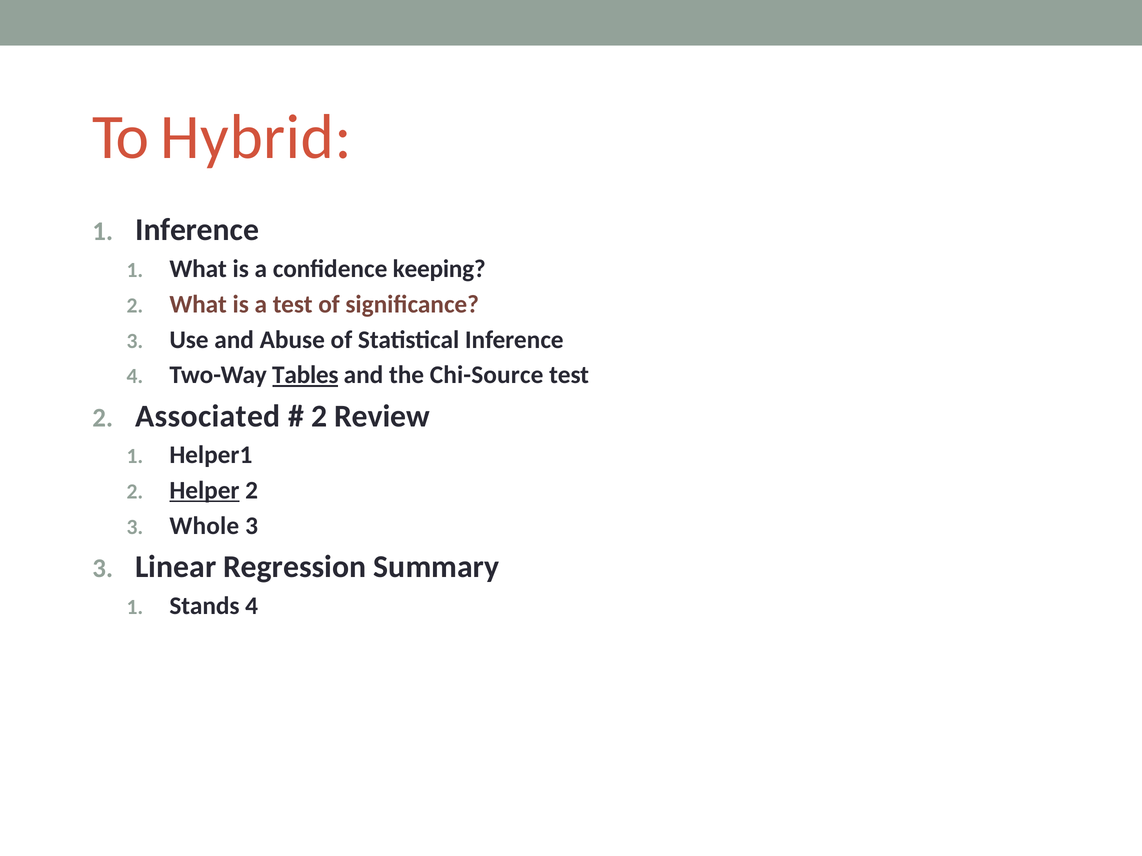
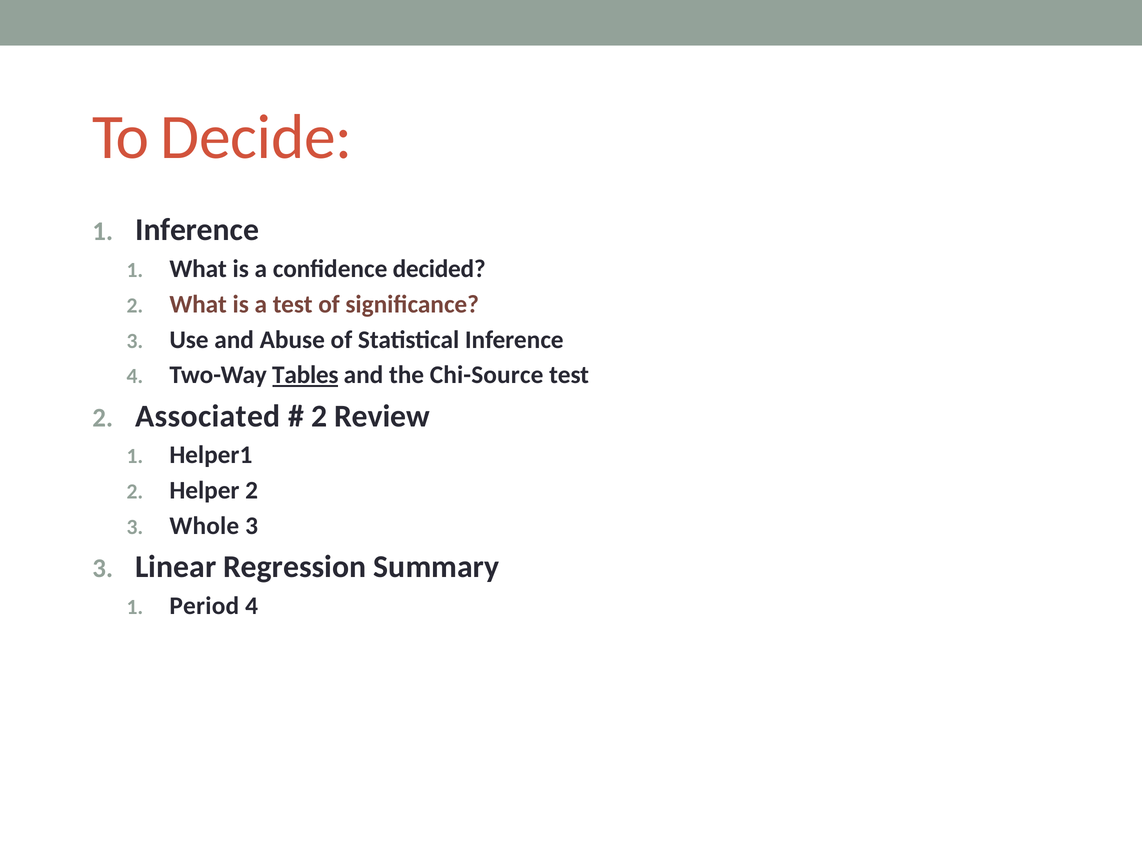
Hybrid: Hybrid -> Decide
keeping: keeping -> decided
Helper underline: present -> none
Stands: Stands -> Period
